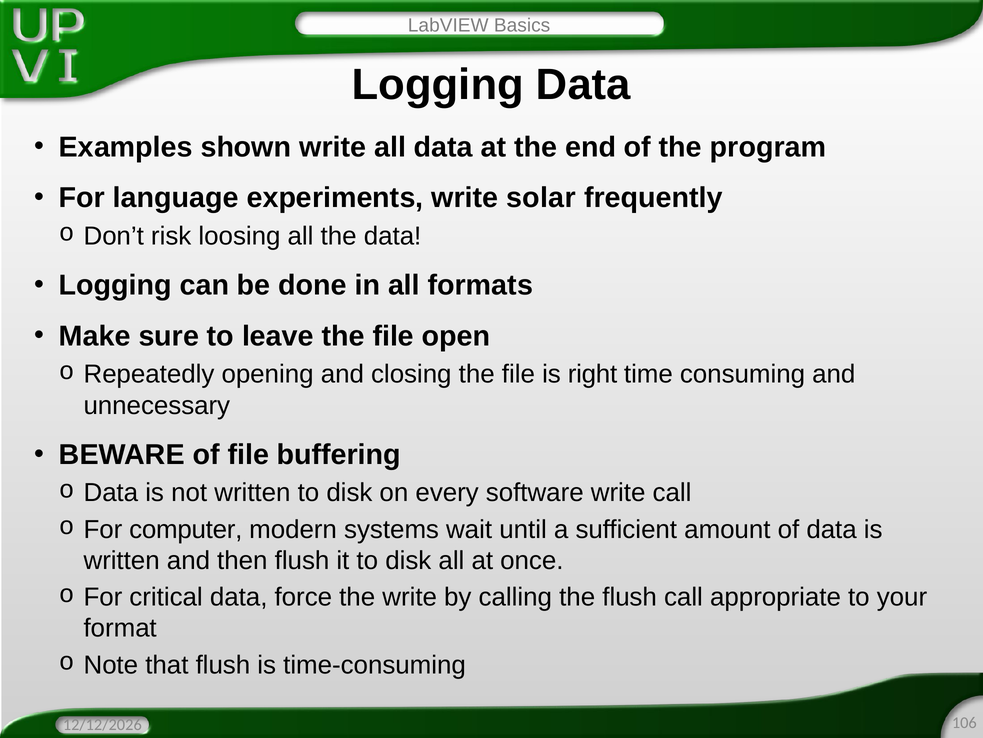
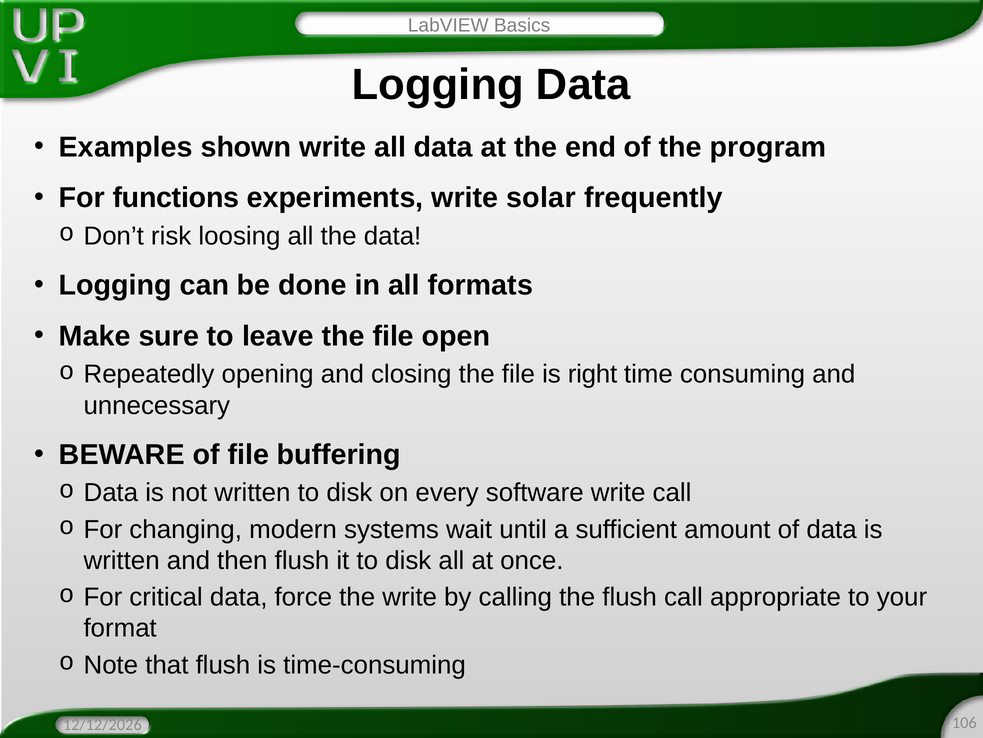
language: language -> functions
computer: computer -> changing
